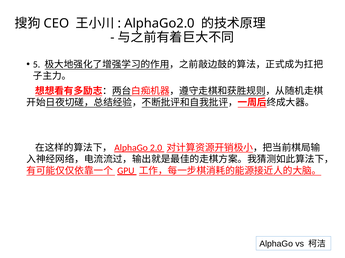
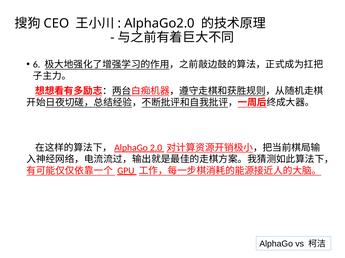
5: 5 -> 6
